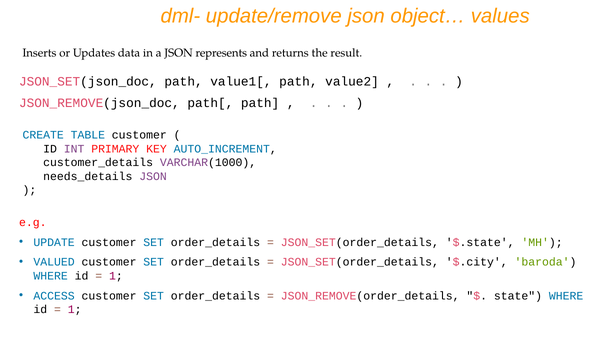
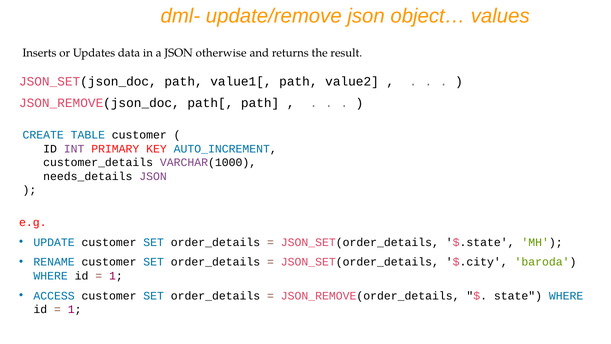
represents: represents -> otherwise
VALUED: VALUED -> RENAME
